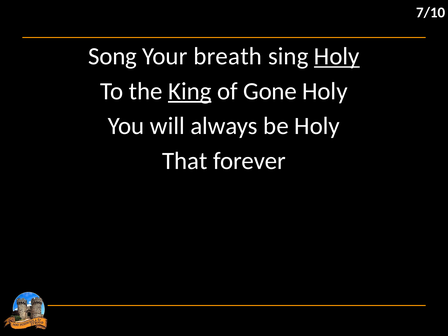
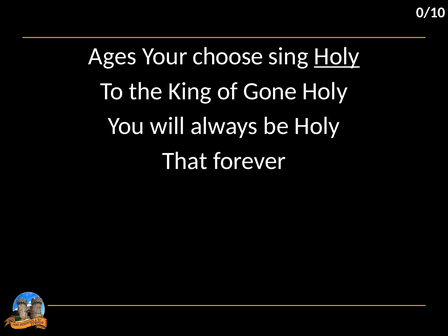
7/10: 7/10 -> 0/10
Song: Song -> Ages
breath: breath -> choose
King underline: present -> none
